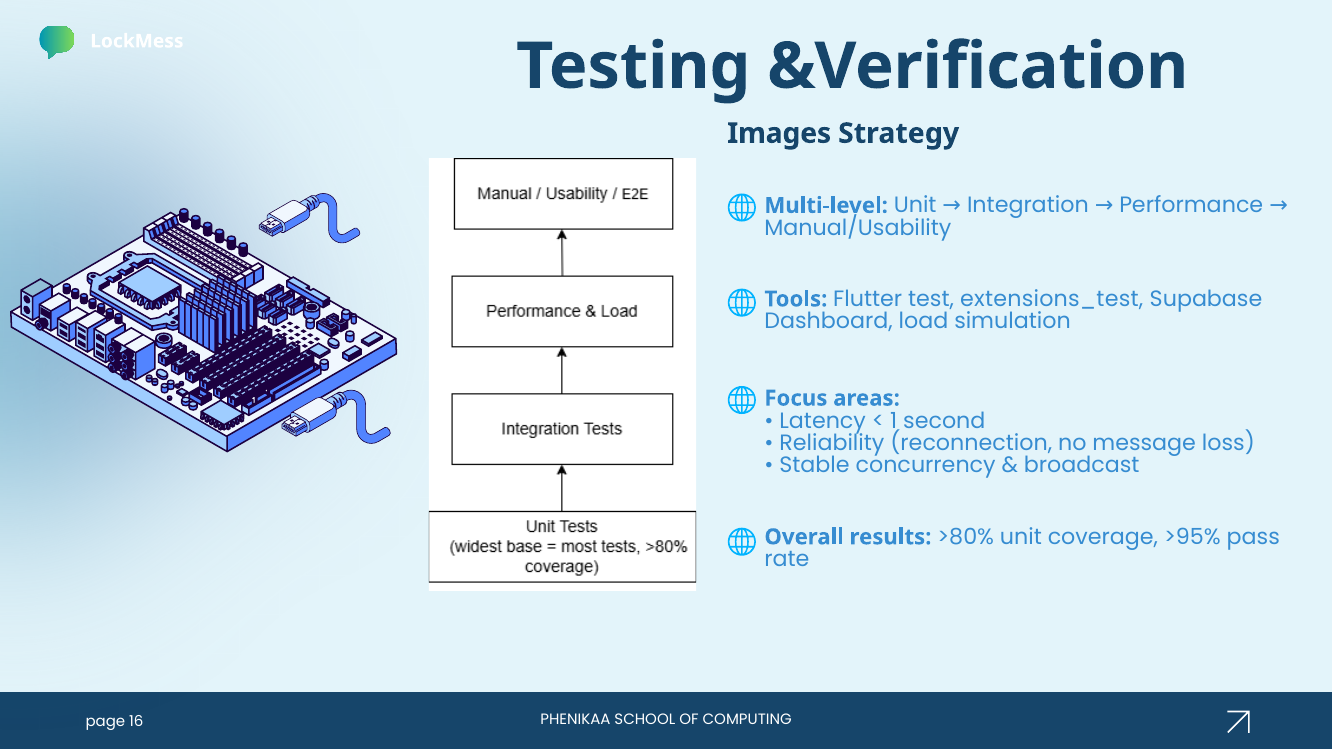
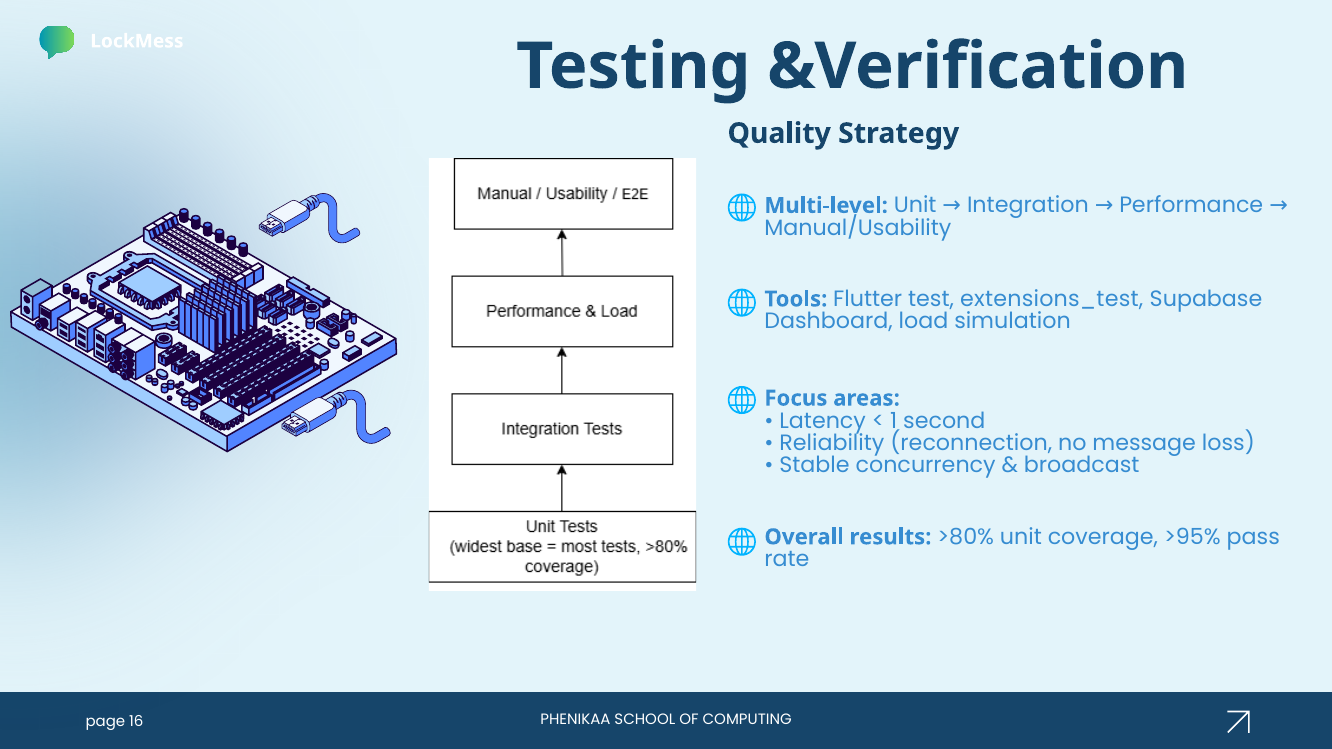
Images: Images -> Quality
